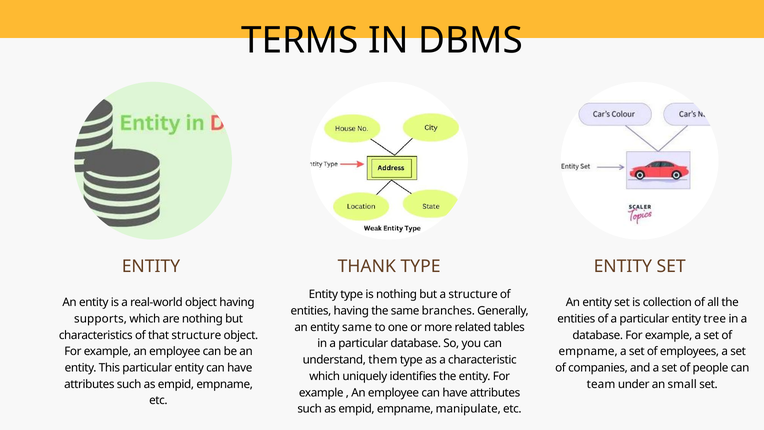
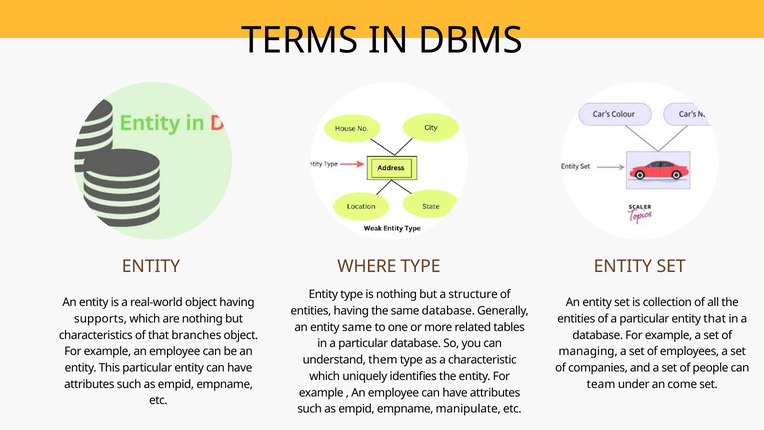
THANK: THANK -> WHERE
same branches: branches -> database
entity tree: tree -> that
that structure: structure -> branches
empname at (588, 351): empname -> managing
small: small -> come
